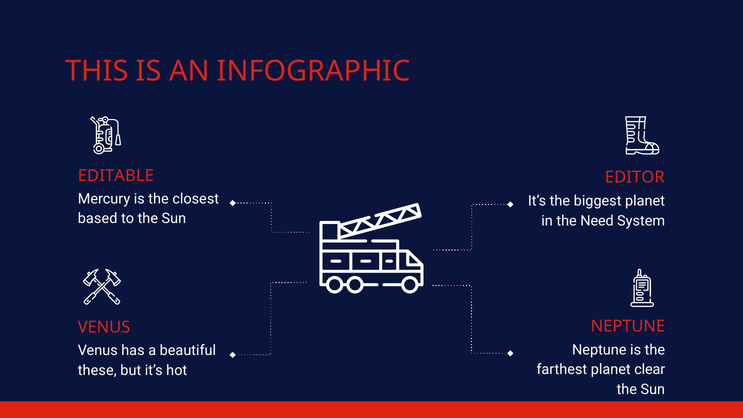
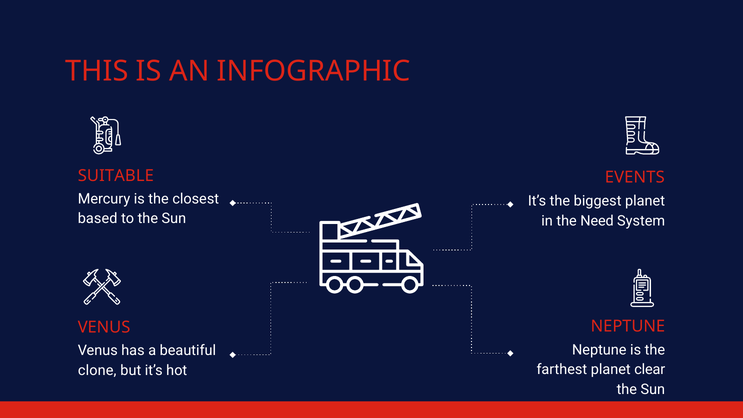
EDITABLE: EDITABLE -> SUITABLE
EDITOR: EDITOR -> EVENTS
these: these -> clone
